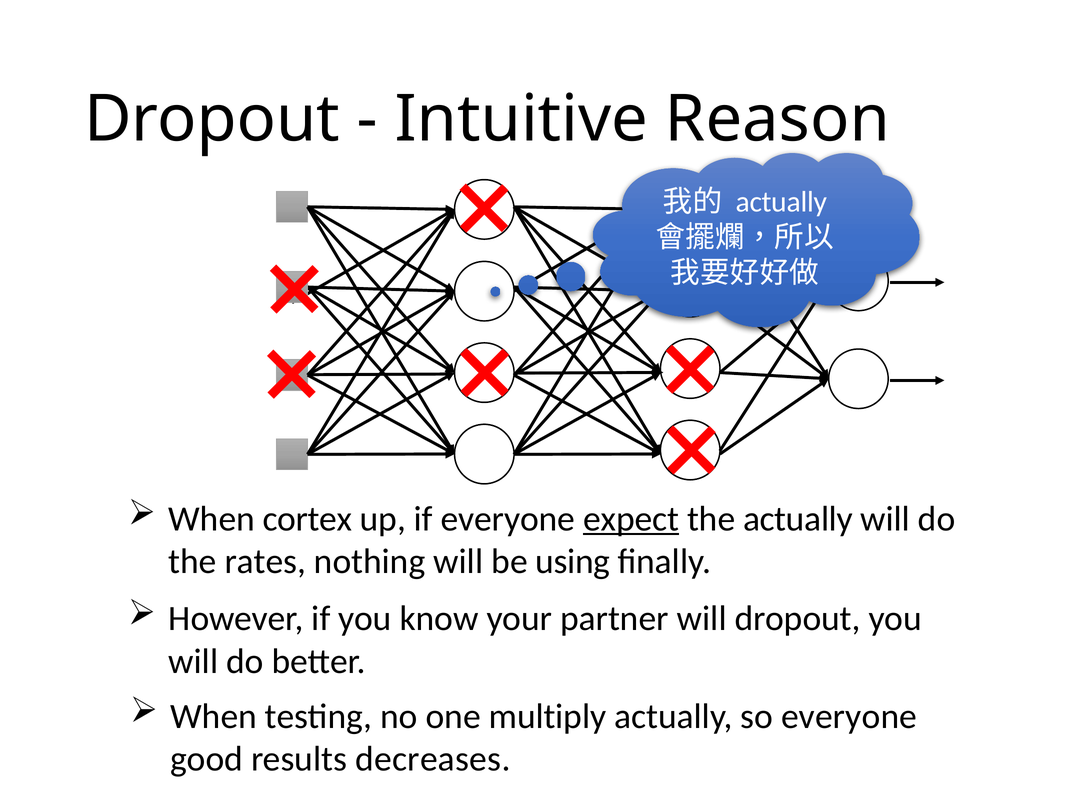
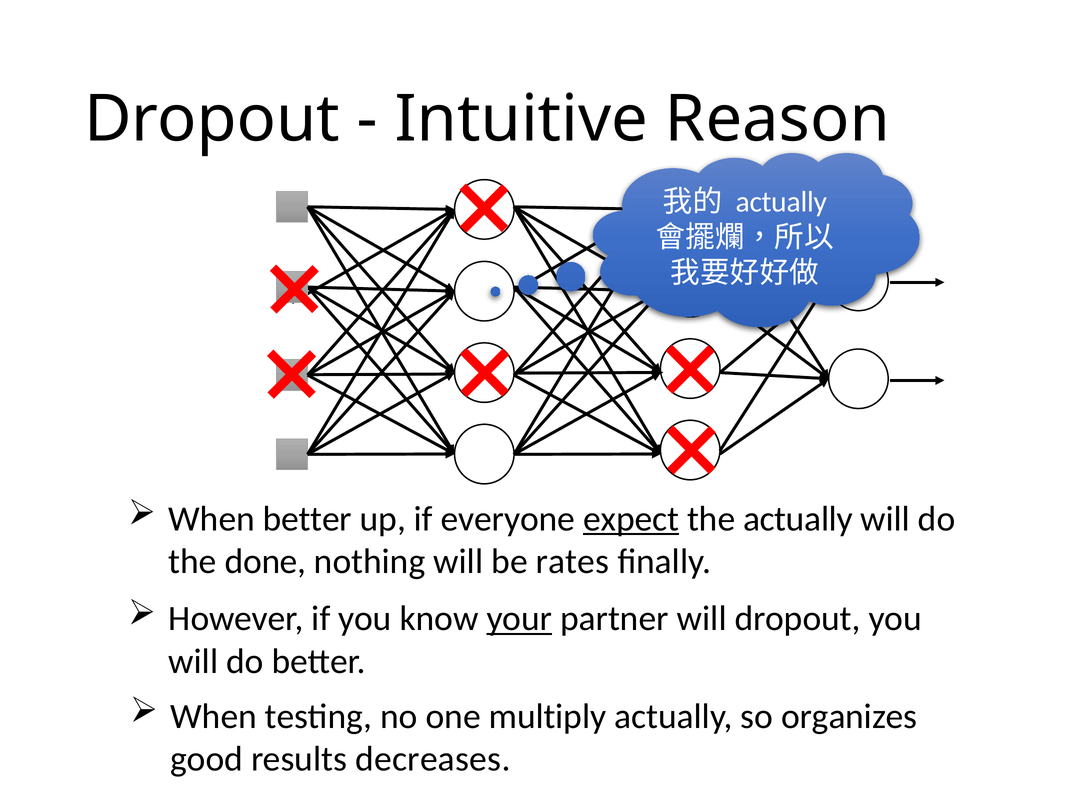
When cortex: cortex -> better
rates: rates -> done
using: using -> rates
your underline: none -> present
so everyone: everyone -> organizes
